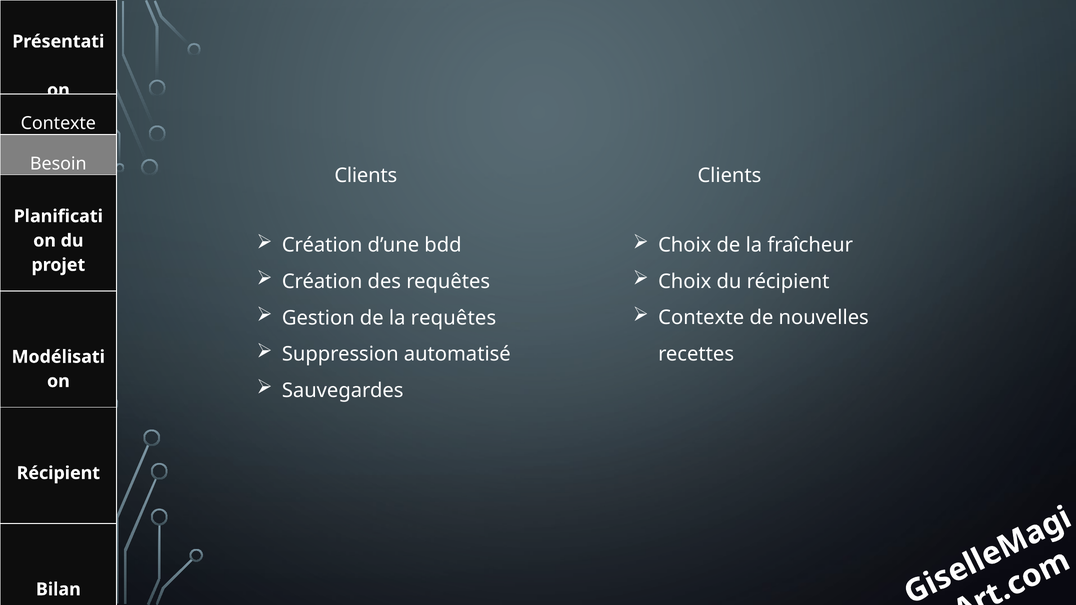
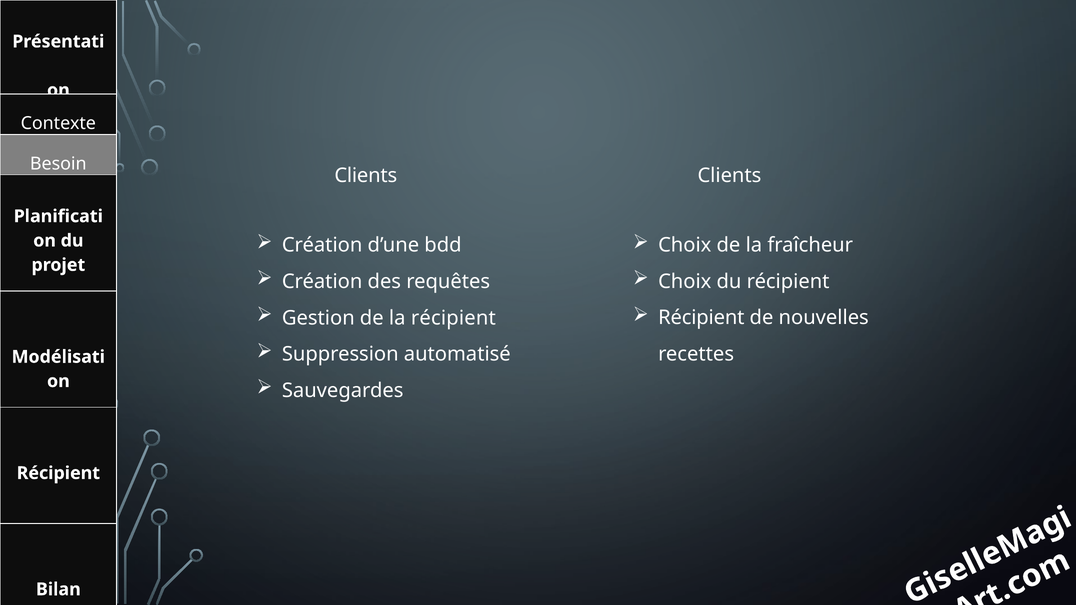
la requêtes: requêtes -> récipient
Contexte at (701, 318): Contexte -> Récipient
